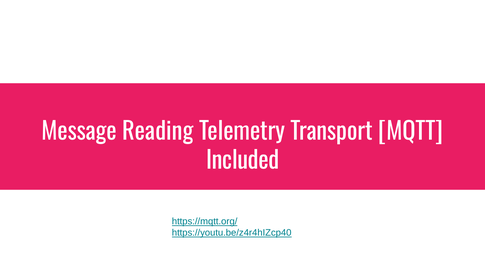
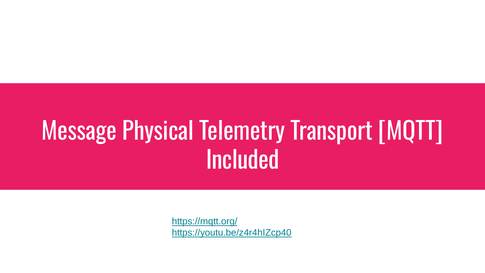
Reading: Reading -> Physical
